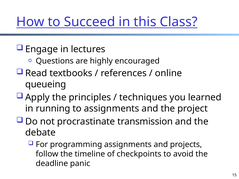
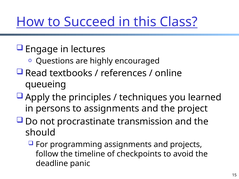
running: running -> persons
debate: debate -> should
